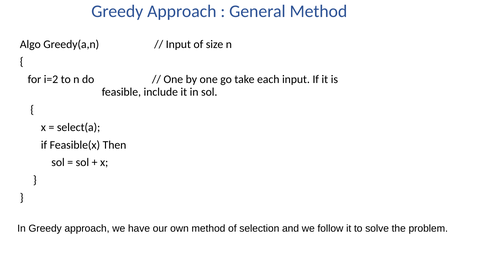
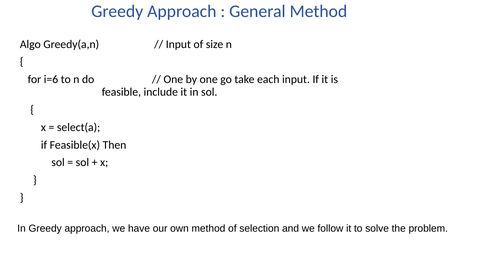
i=2: i=2 -> i=6
